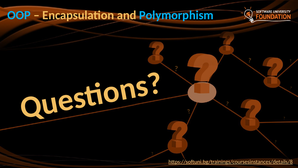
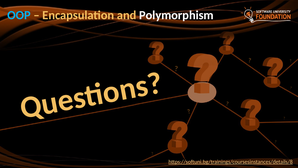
Polymorphism colour: light blue -> white
